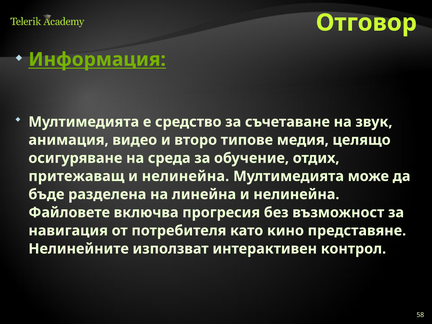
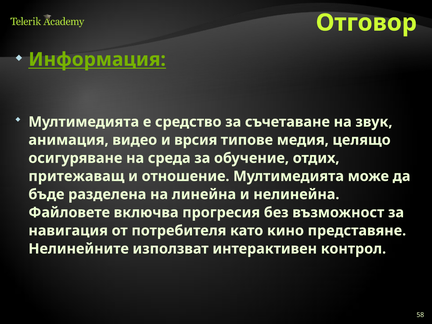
второ: второ -> врсия
нелинейна at (185, 176): нелинейна -> отношение
